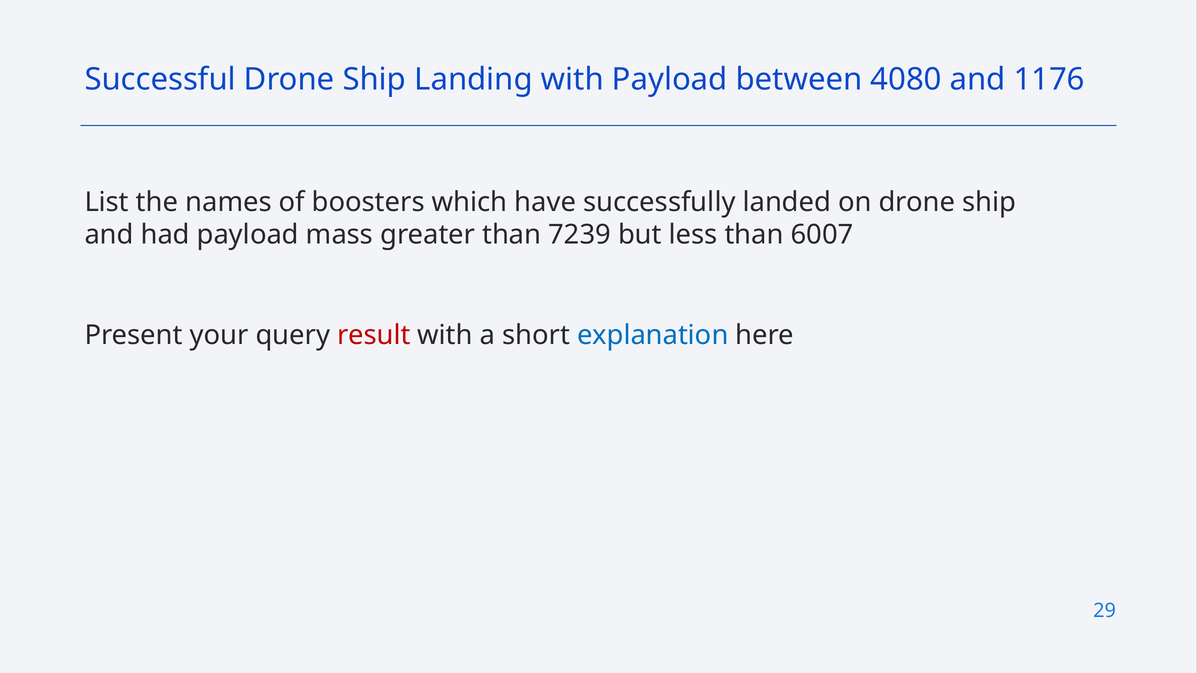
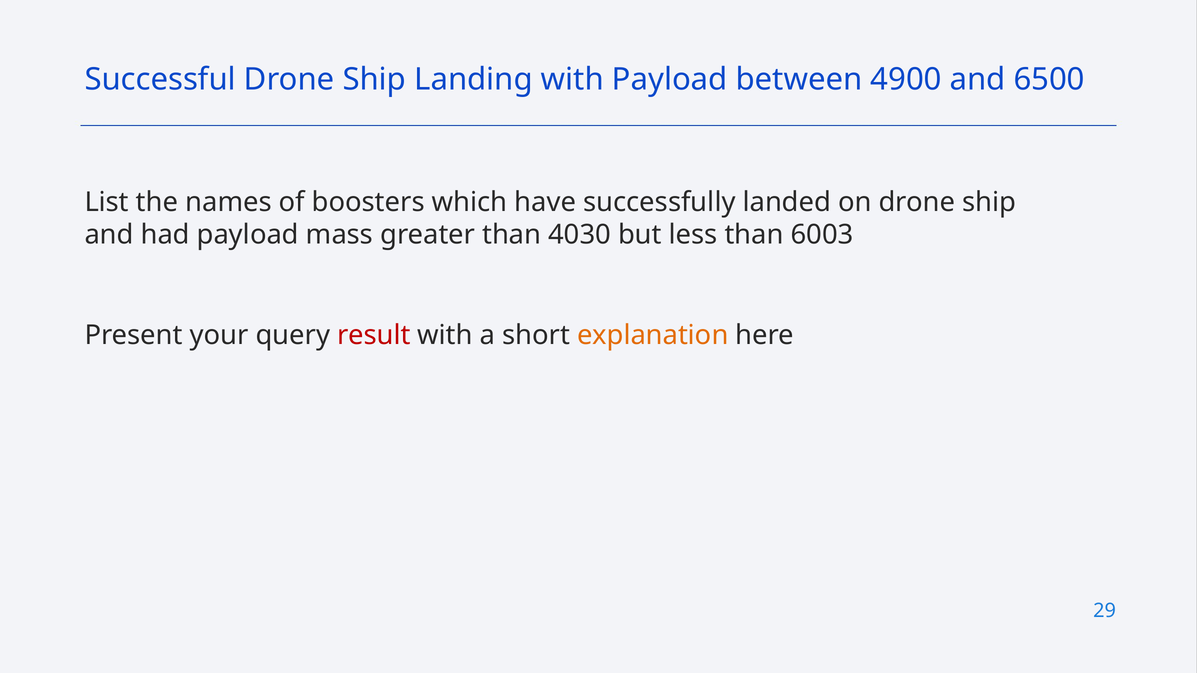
4080: 4080 -> 4900
1176: 1176 -> 6500
7239: 7239 -> 4030
6007: 6007 -> 6003
explanation colour: blue -> orange
